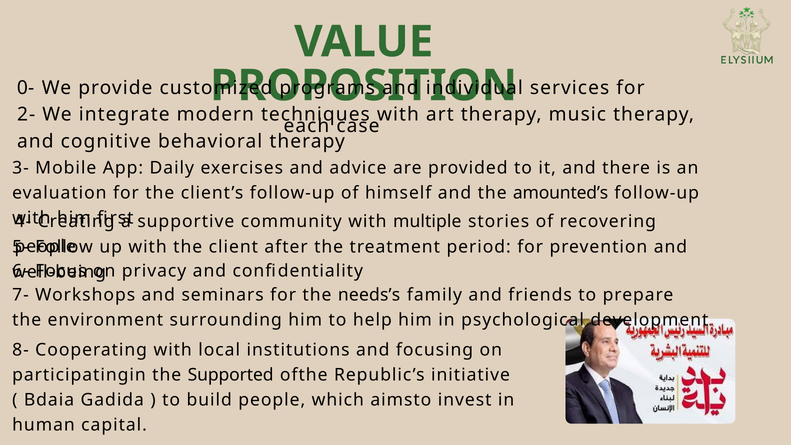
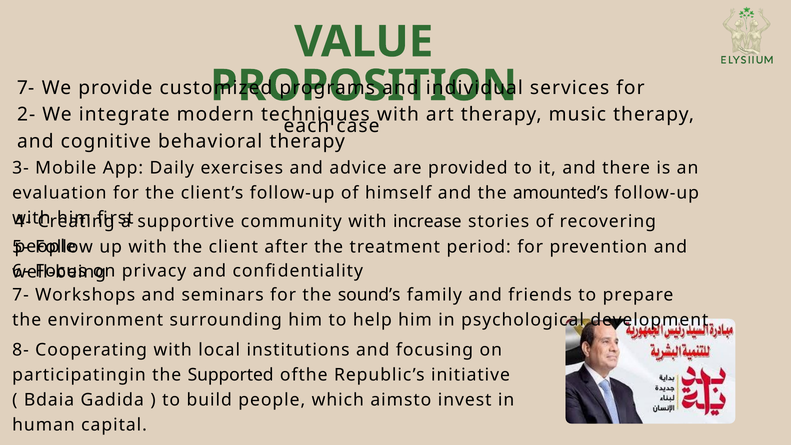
0- at (26, 88): 0- -> 7-
multiple: multiple -> increase
needs’s: needs’s -> sound’s
